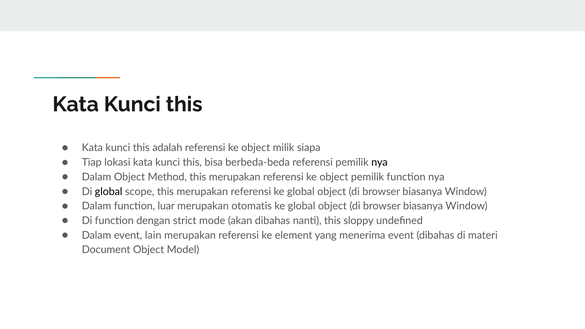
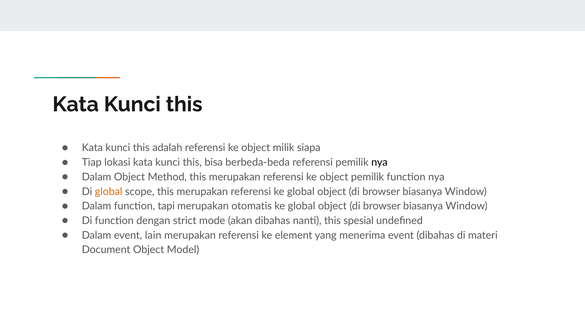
global at (109, 192) colour: black -> orange
luar: luar -> tapi
sloppy: sloppy -> spesial
